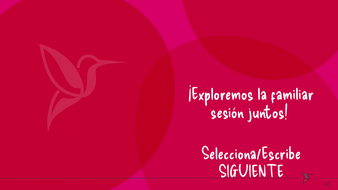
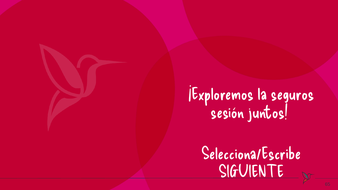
familiar: familiar -> seguros
